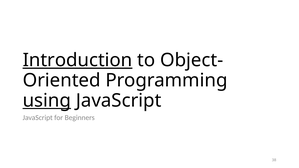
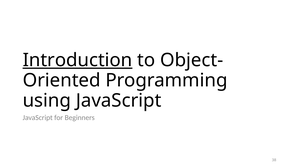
using underline: present -> none
